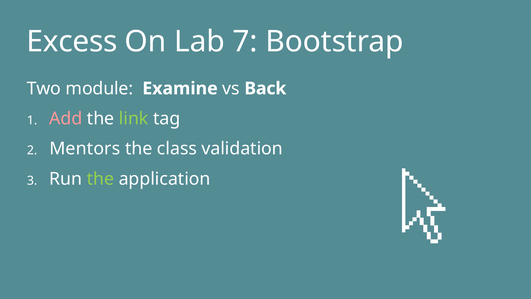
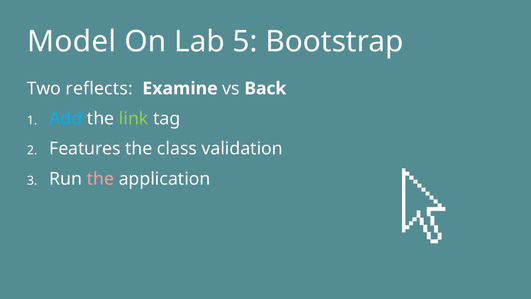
Excess: Excess -> Model
7: 7 -> 5
module: module -> reflects
Add colour: pink -> light blue
Mentors: Mentors -> Features
the at (100, 179) colour: light green -> pink
